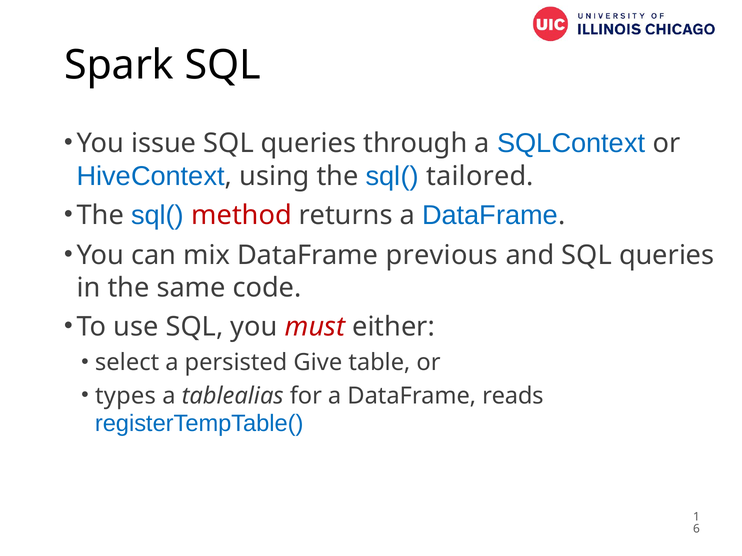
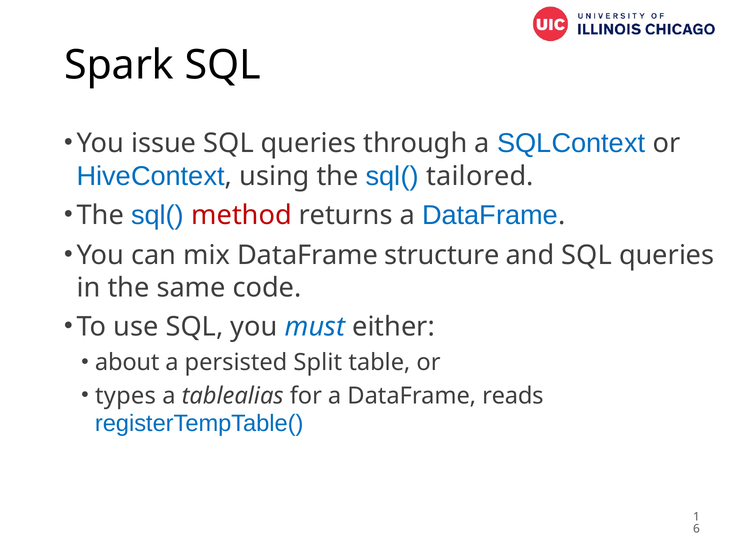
previous: previous -> structure
must colour: red -> blue
select: select -> about
Give: Give -> Split
